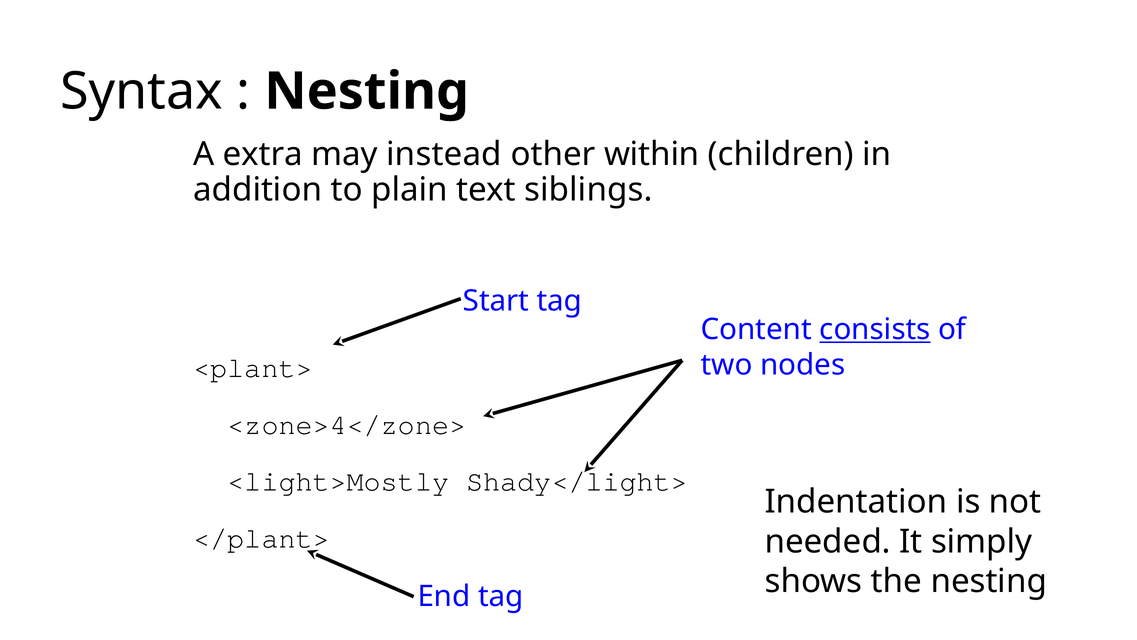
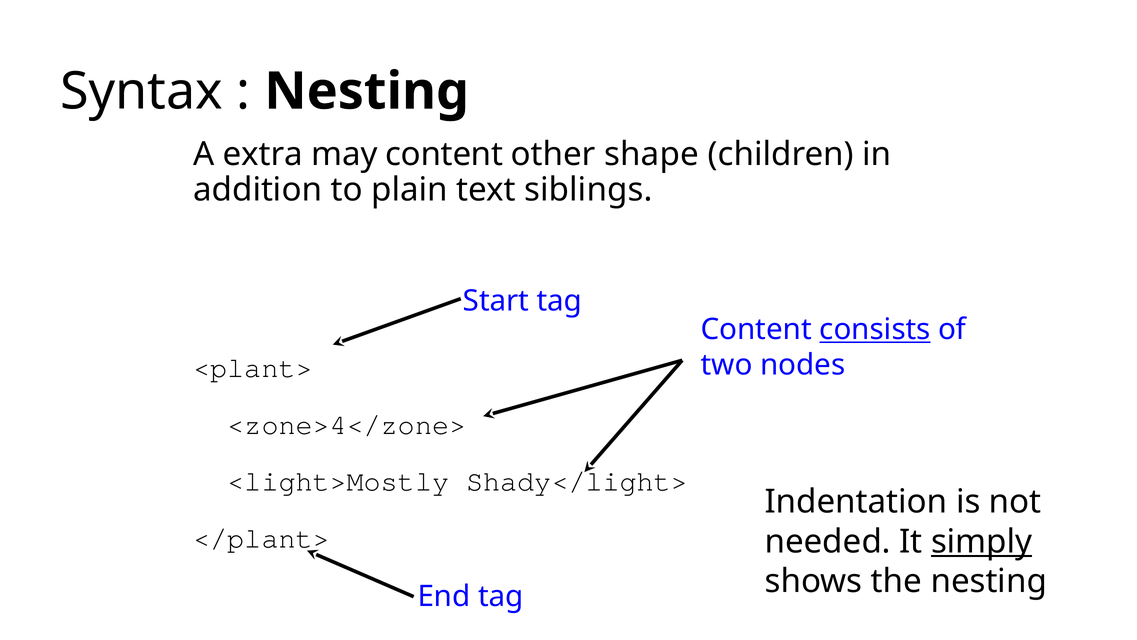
may instead: instead -> content
within: within -> shape
simply underline: none -> present
